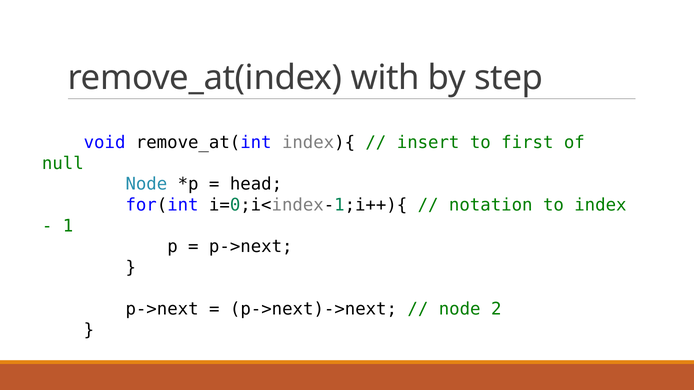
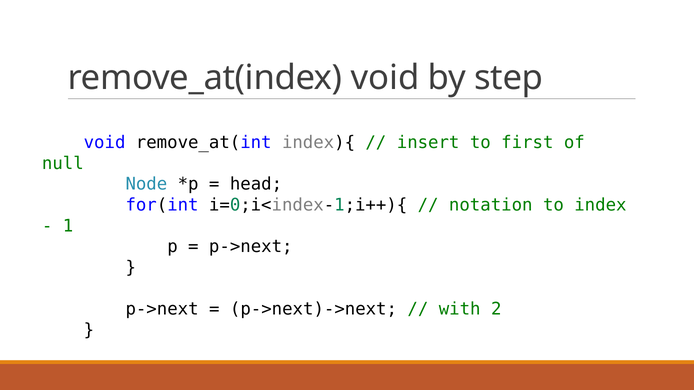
remove_at(index with: with -> void
node at (460, 309): node -> with
